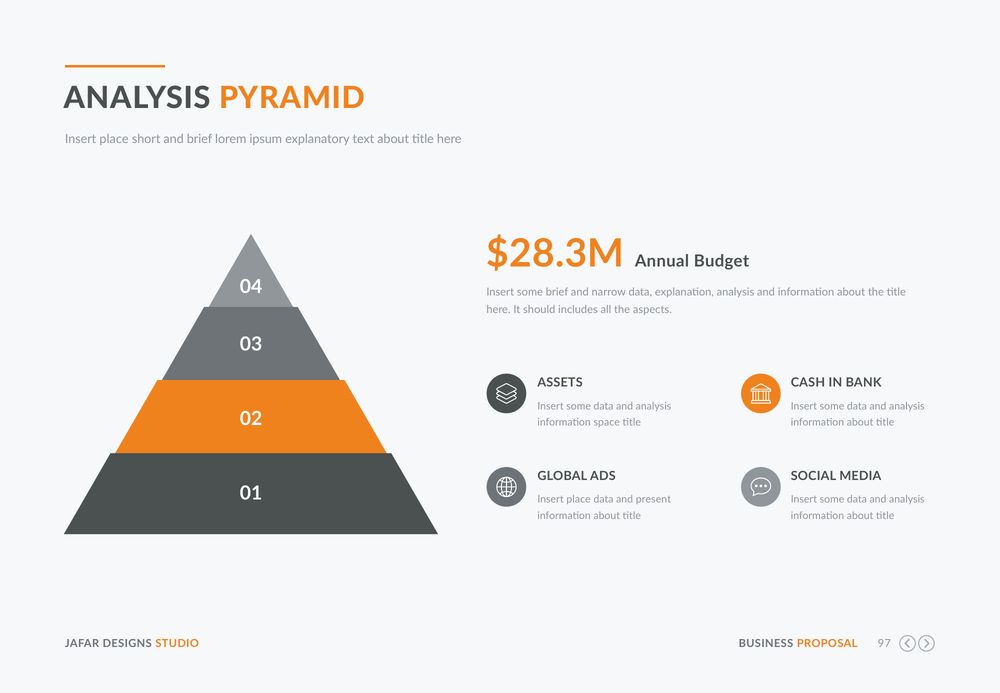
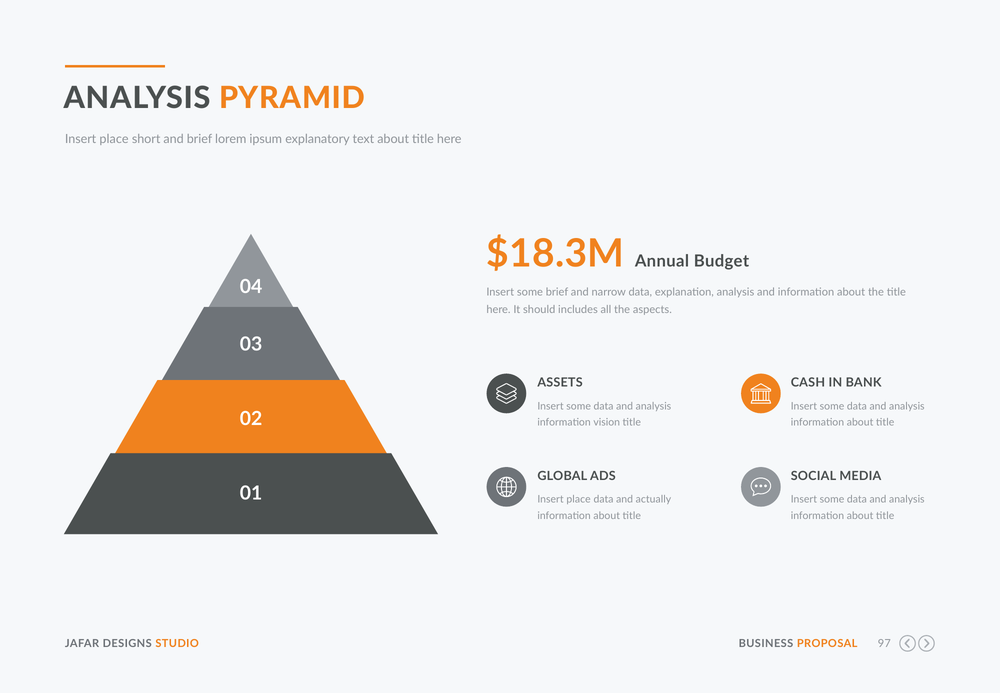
$28.3M: $28.3M -> $18.3M
space: space -> vision
present: present -> actually
